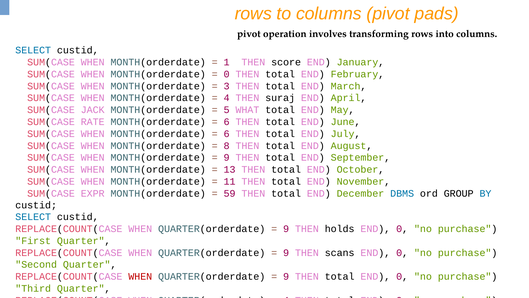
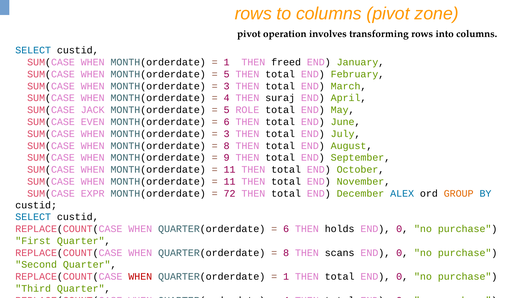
pads: pads -> zone
score: score -> freed
0 at (227, 74): 0 -> 5
WHAT: WHAT -> ROLE
RATE: RATE -> EVEN
6 at (227, 134): 6 -> 3
13 at (230, 169): 13 -> 11
59: 59 -> 72
DBMS: DBMS -> ALEX
GROUP at (459, 193) colour: black -> orange
9 at (286, 229): 9 -> 6
9 at (286, 252): 9 -> 8
9 at (286, 276): 9 -> 1
